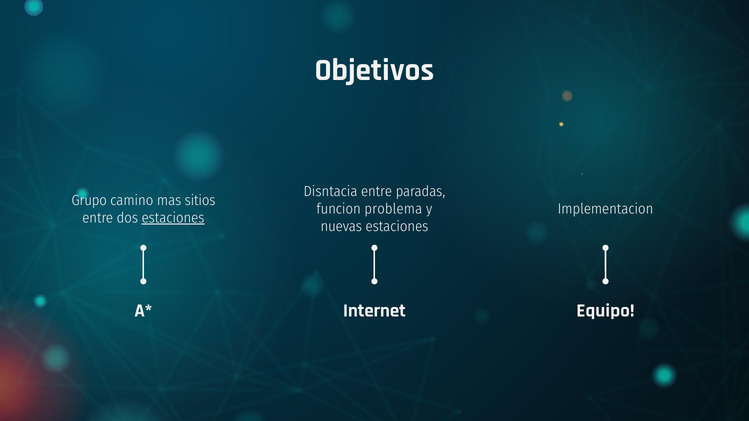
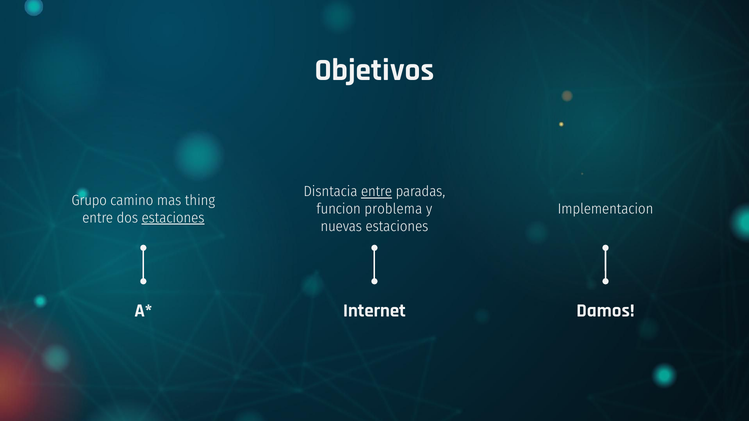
entre at (377, 192) underline: none -> present
sitios: sitios -> thing
Equipo: Equipo -> Damos
